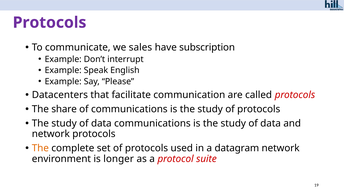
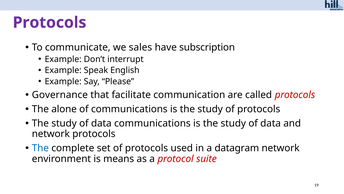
Datacenters: Datacenters -> Governance
share: share -> alone
The at (40, 148) colour: orange -> blue
longer: longer -> means
